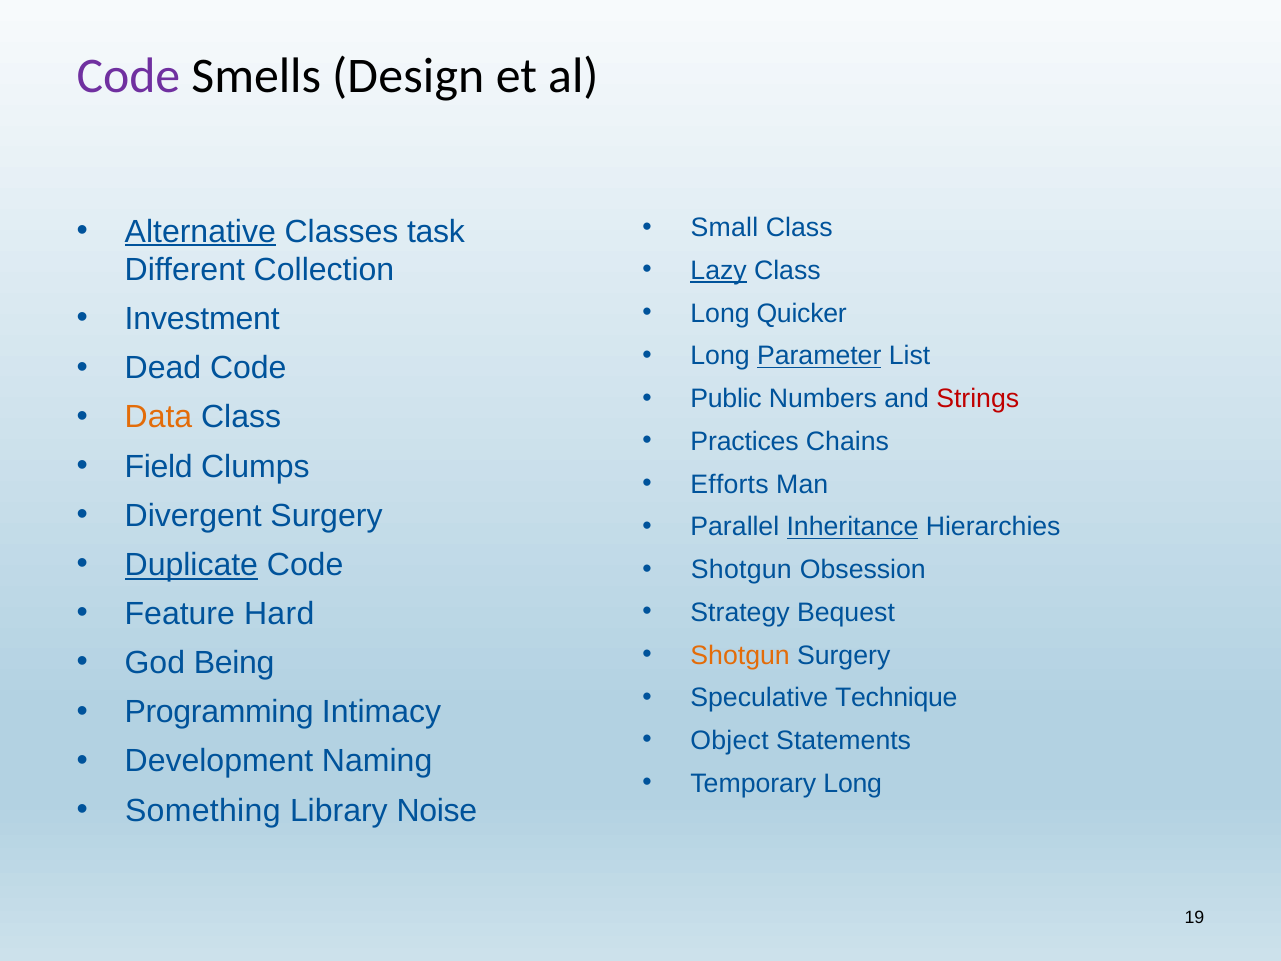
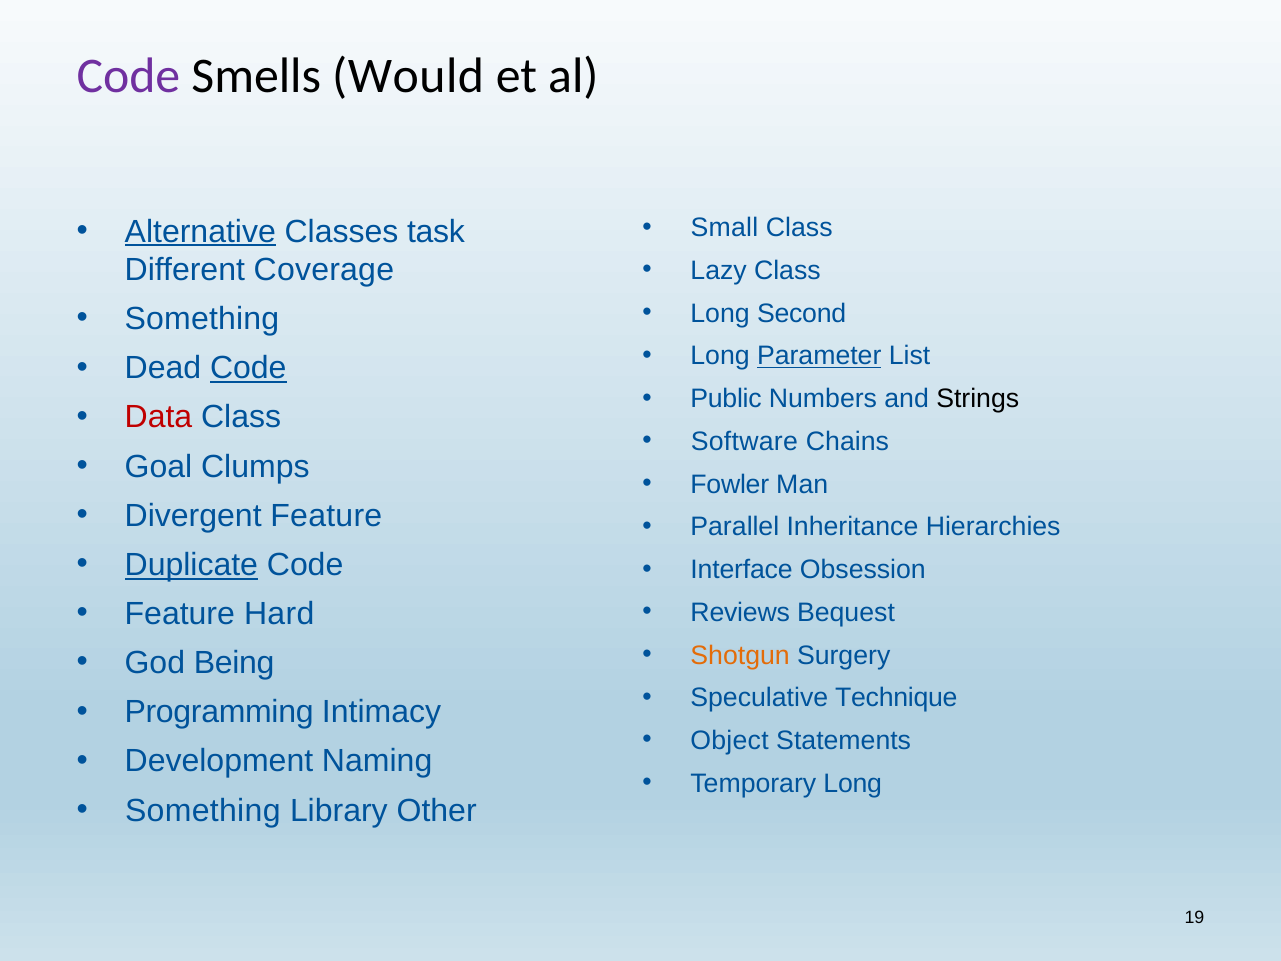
Design: Design -> Would
Collection: Collection -> Coverage
Lazy underline: present -> none
Quicker: Quicker -> Second
Investment at (202, 319): Investment -> Something
Code at (248, 368) underline: none -> present
Strings colour: red -> black
Data colour: orange -> red
Practices: Practices -> Software
Field: Field -> Goal
Efforts: Efforts -> Fowler
Divergent Surgery: Surgery -> Feature
Inheritance underline: present -> none
Shotgun at (741, 570): Shotgun -> Interface
Strategy: Strategy -> Reviews
Noise: Noise -> Other
